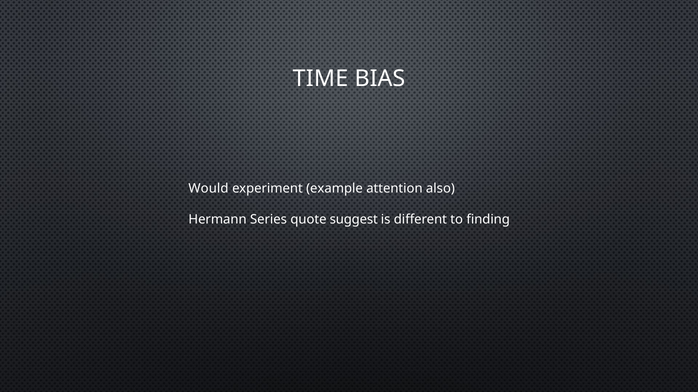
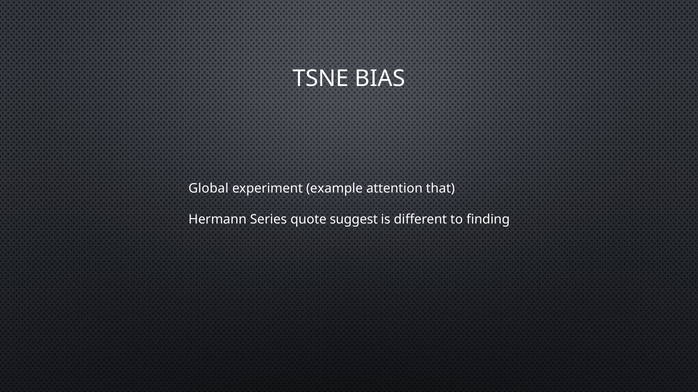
TIME: TIME -> TSNE
Would: Would -> Global
also: also -> that
